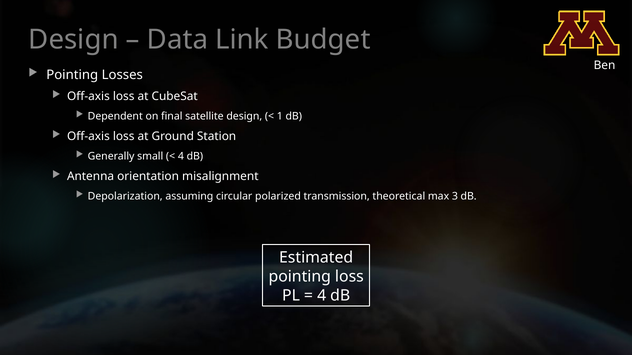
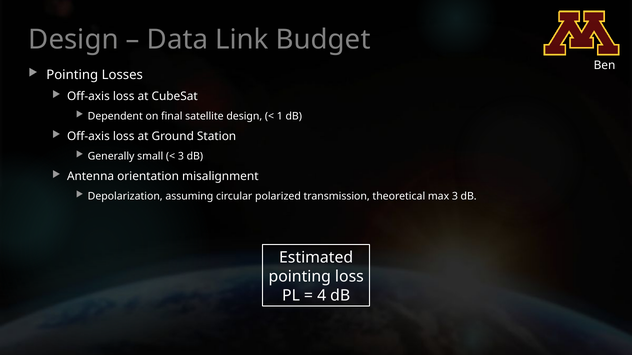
4 at (181, 156): 4 -> 3
